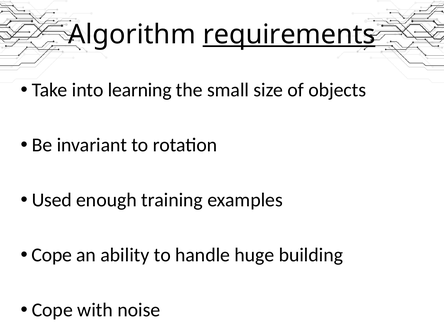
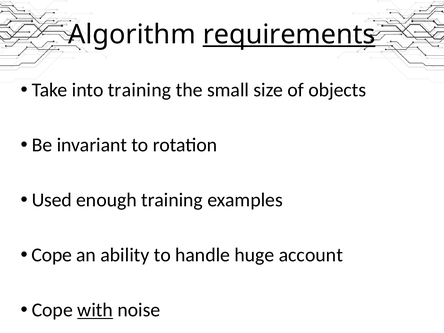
into learning: learning -> training
building: building -> account
with underline: none -> present
